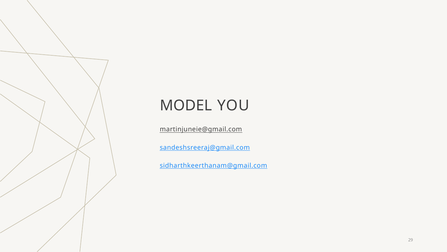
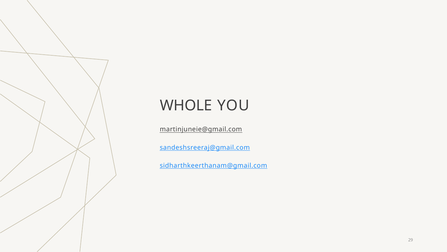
MODEL: MODEL -> WHOLE
